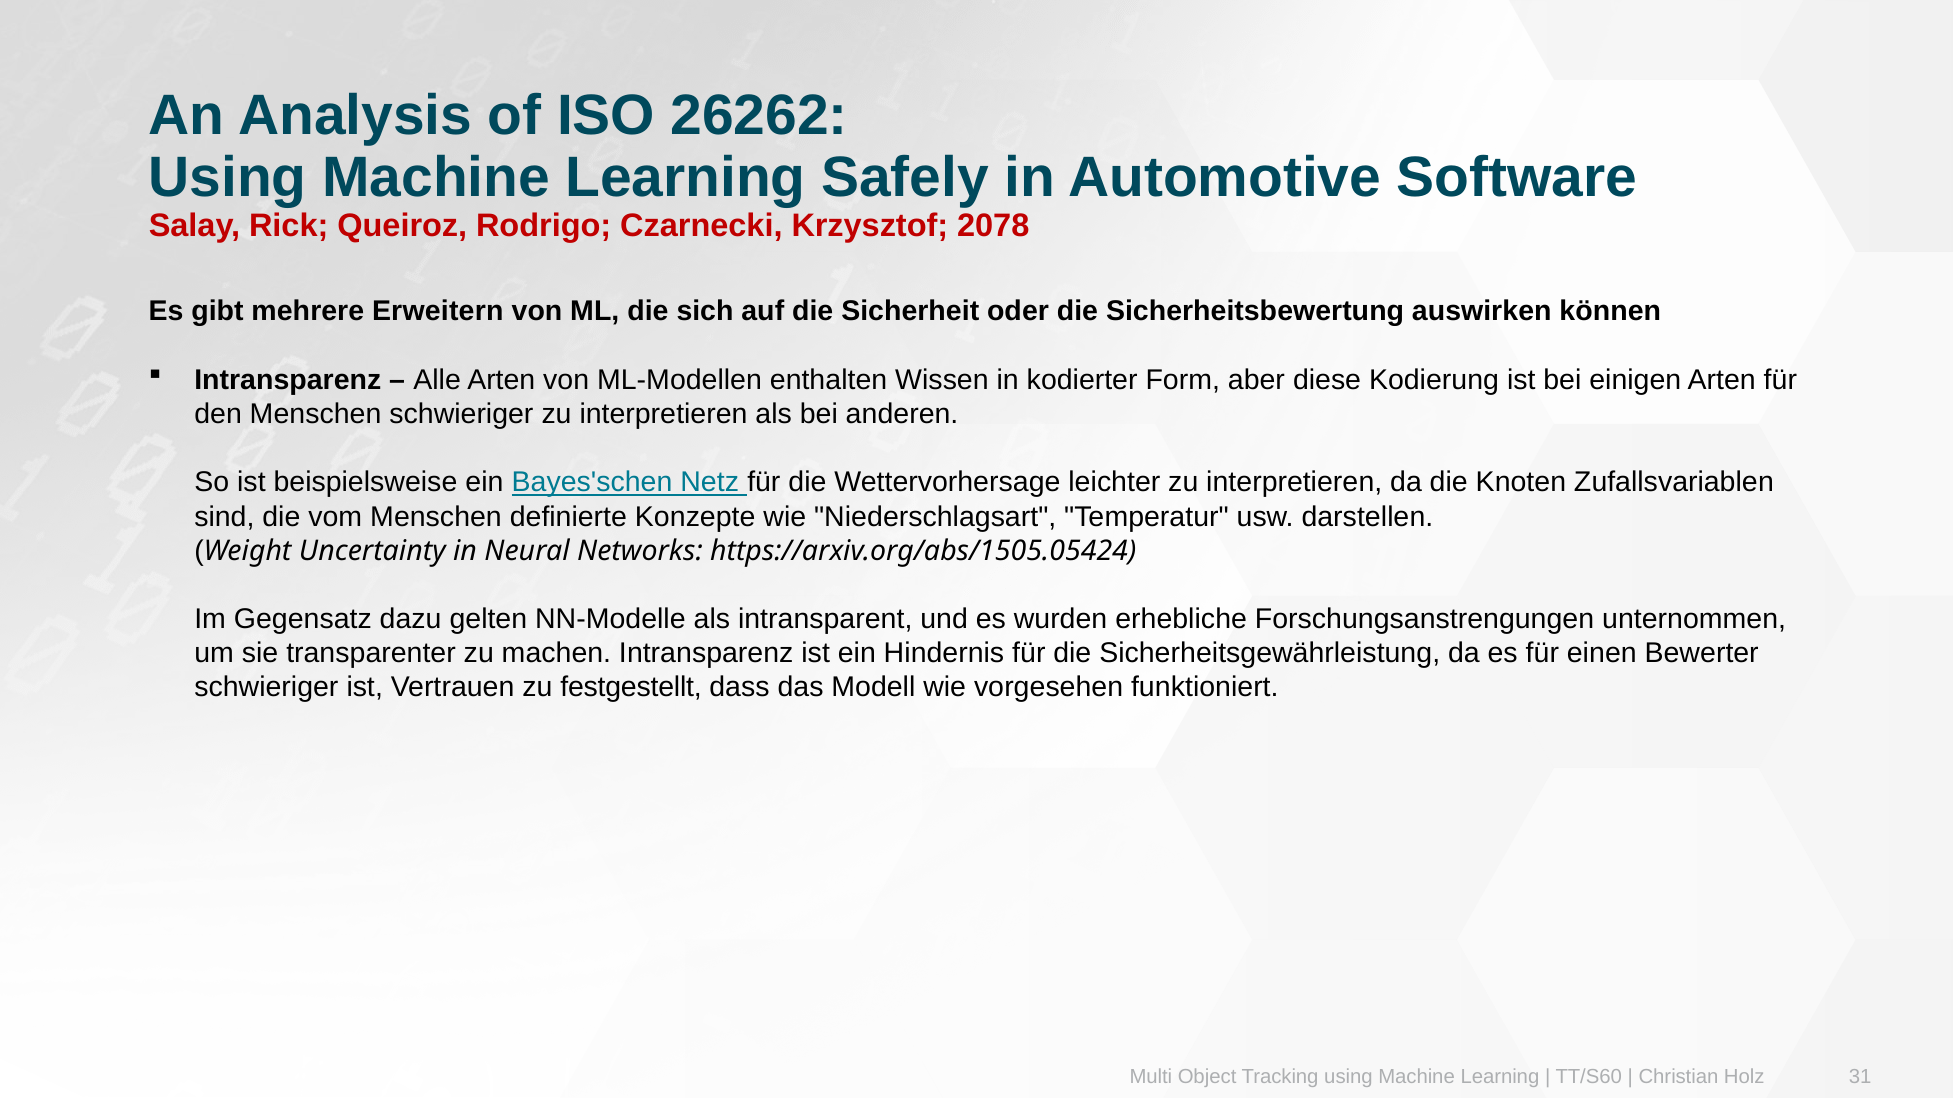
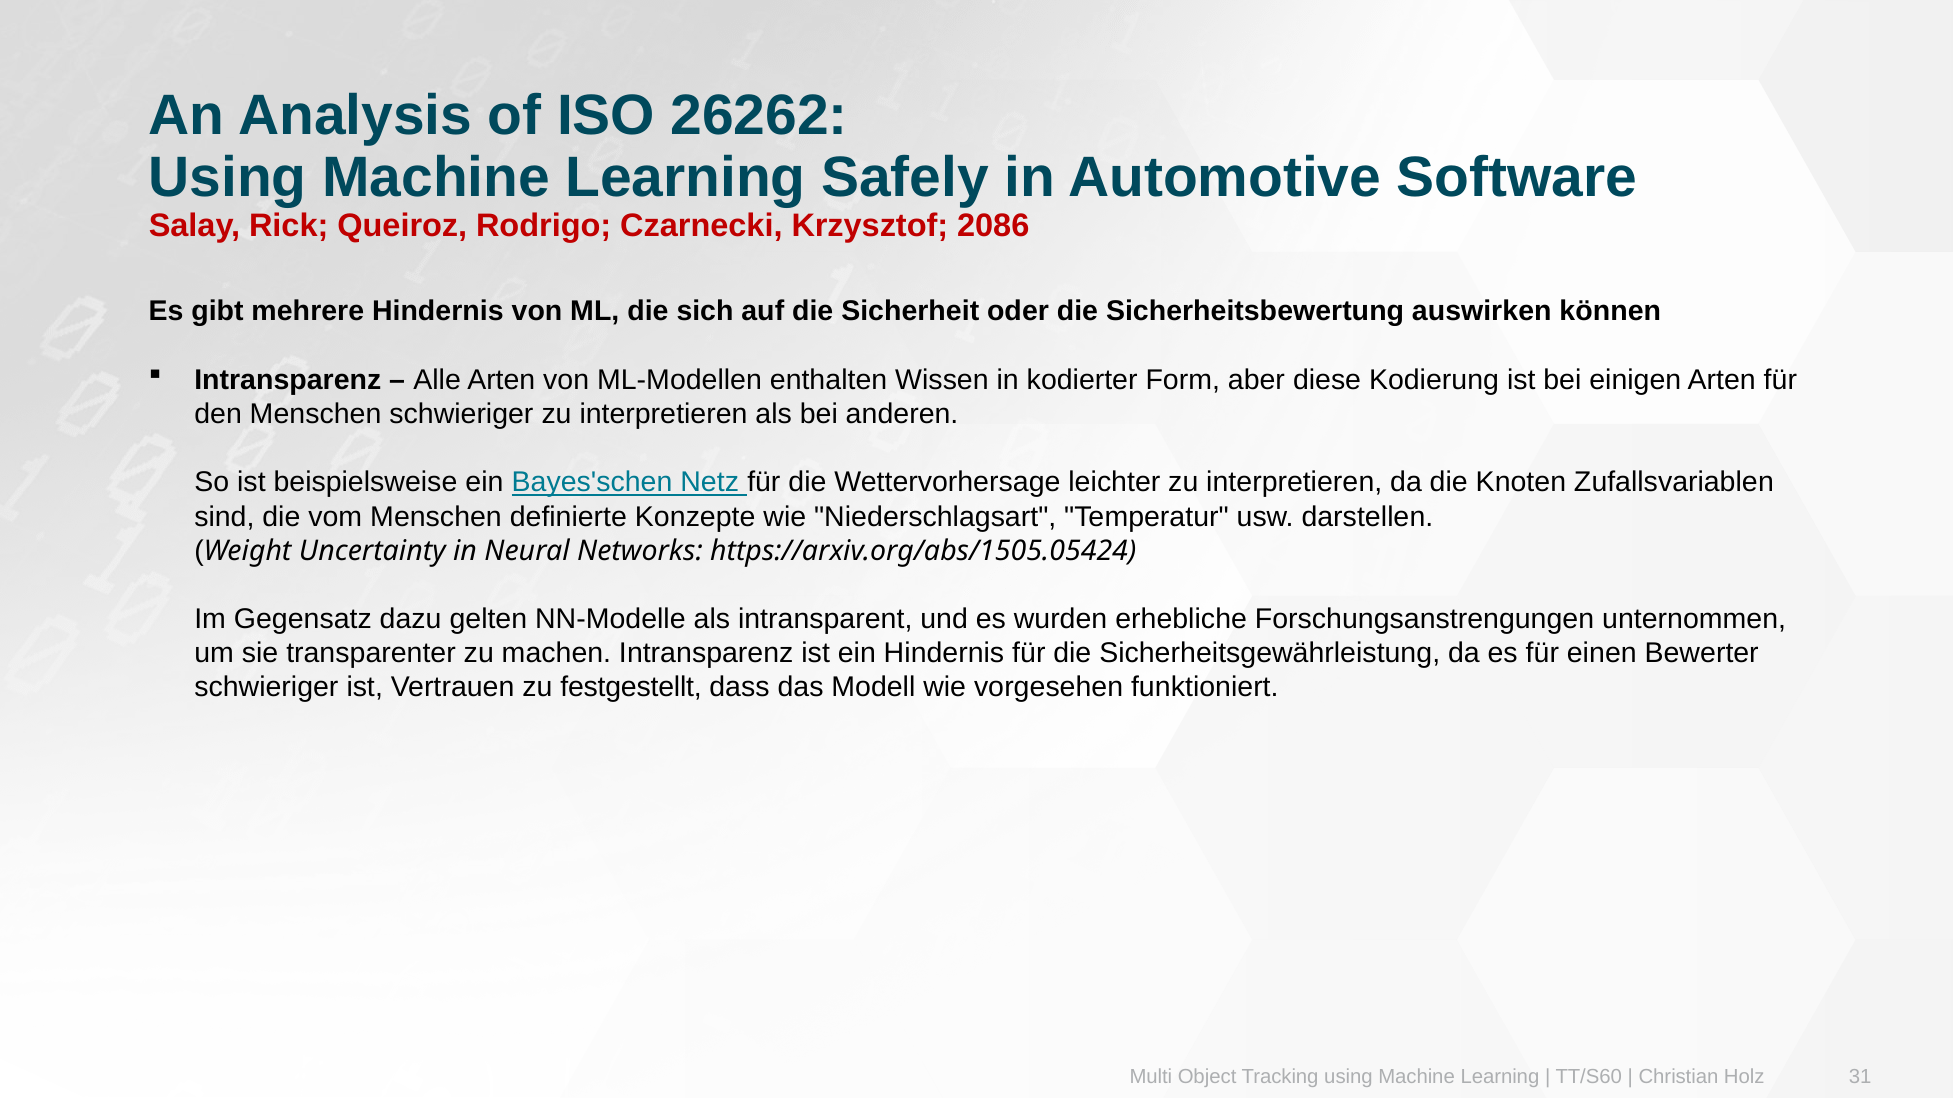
2078: 2078 -> 2086
mehrere Erweitern: Erweitern -> Hindernis
